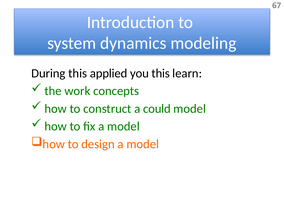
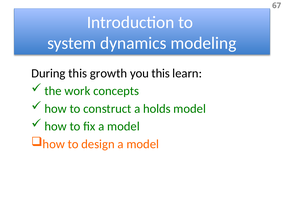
applied: applied -> growth
could: could -> holds
